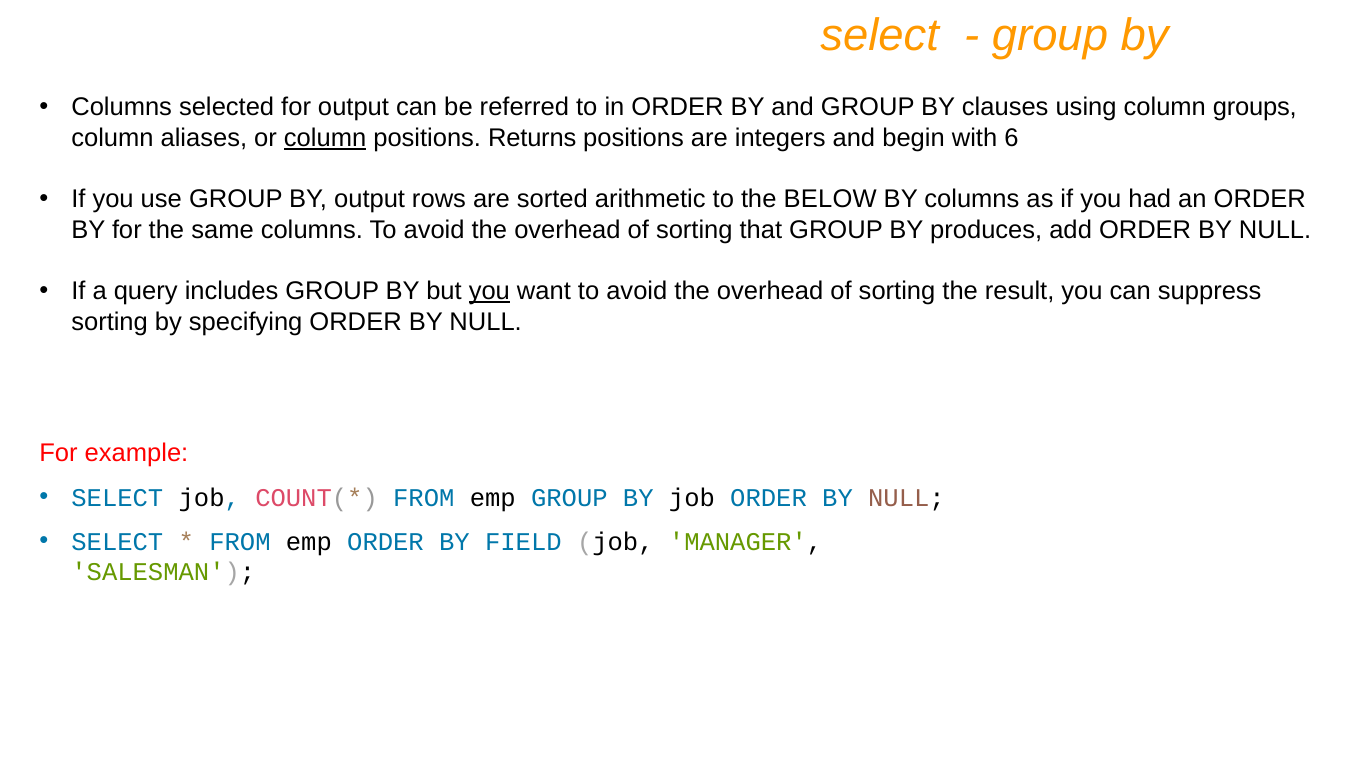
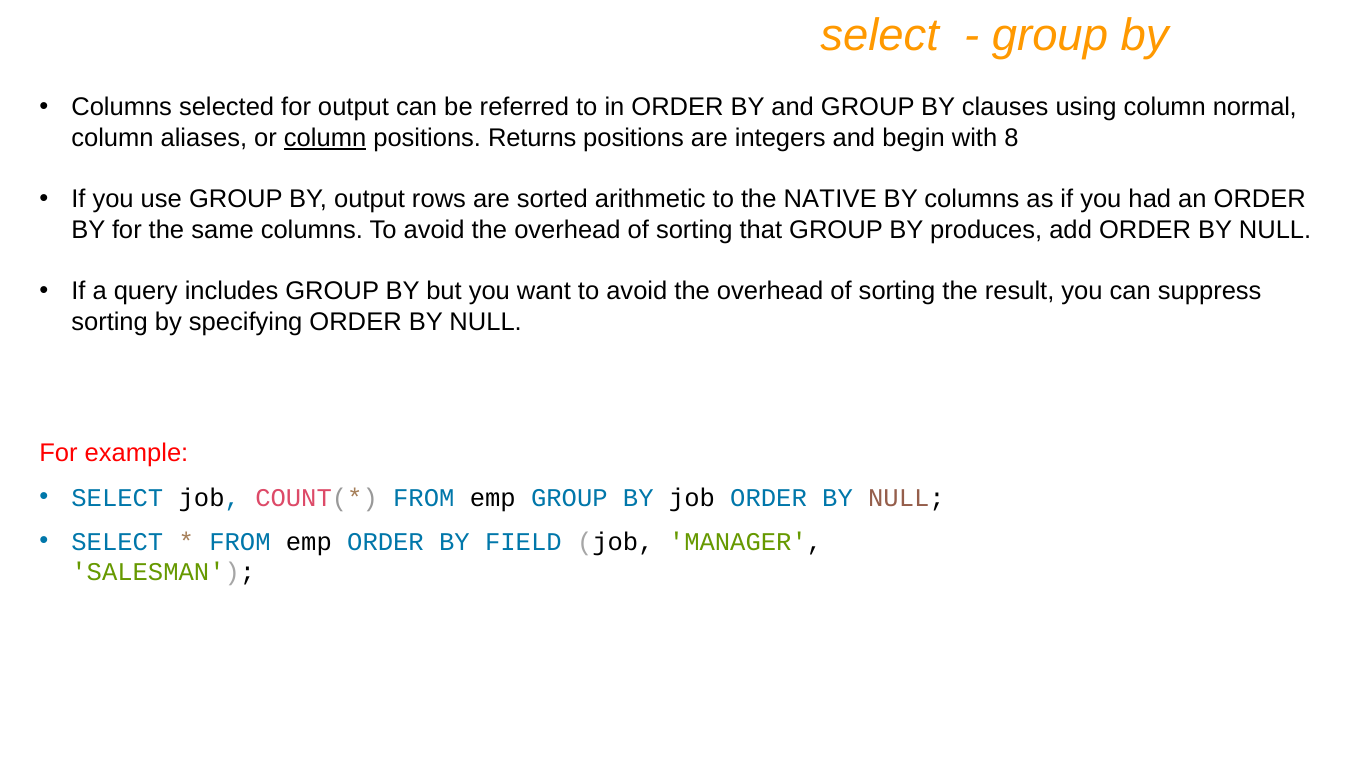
groups: groups -> normal
6: 6 -> 8
BELOW: BELOW -> NATIVE
you at (489, 291) underline: present -> none
